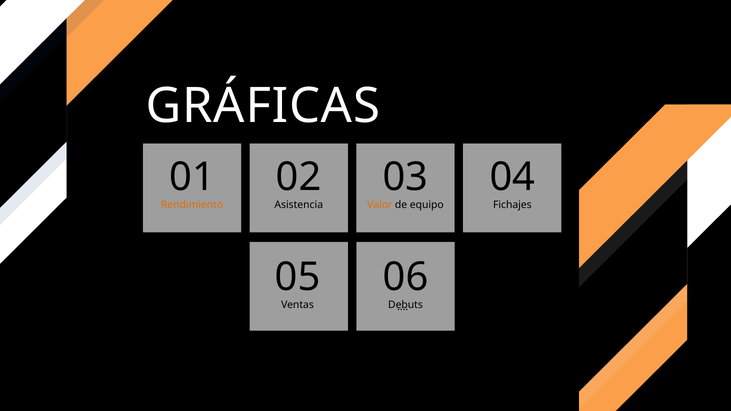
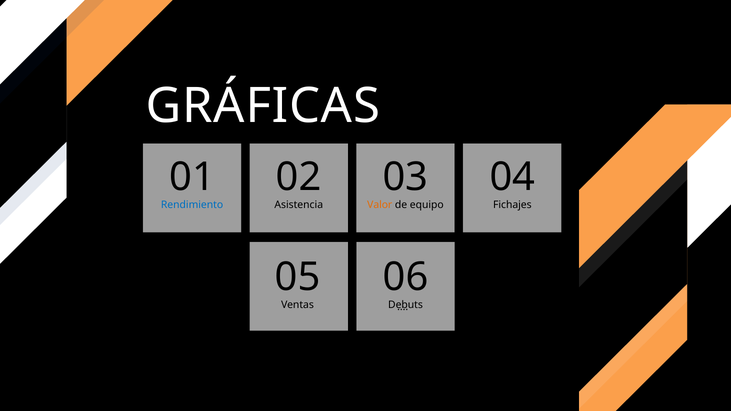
Rendimiento colour: orange -> blue
